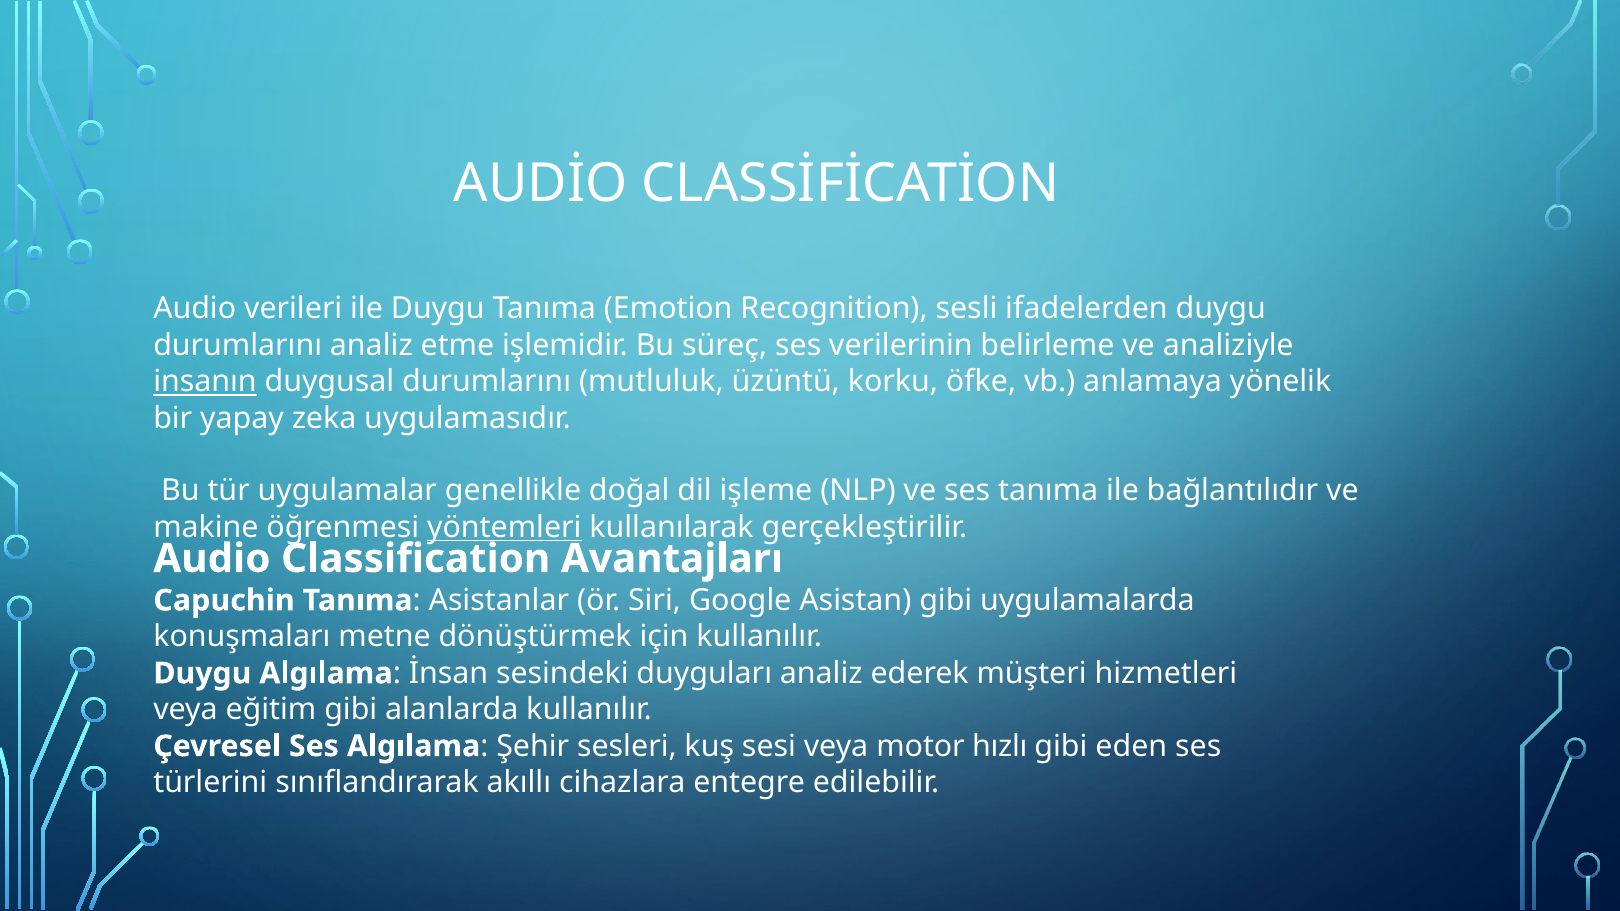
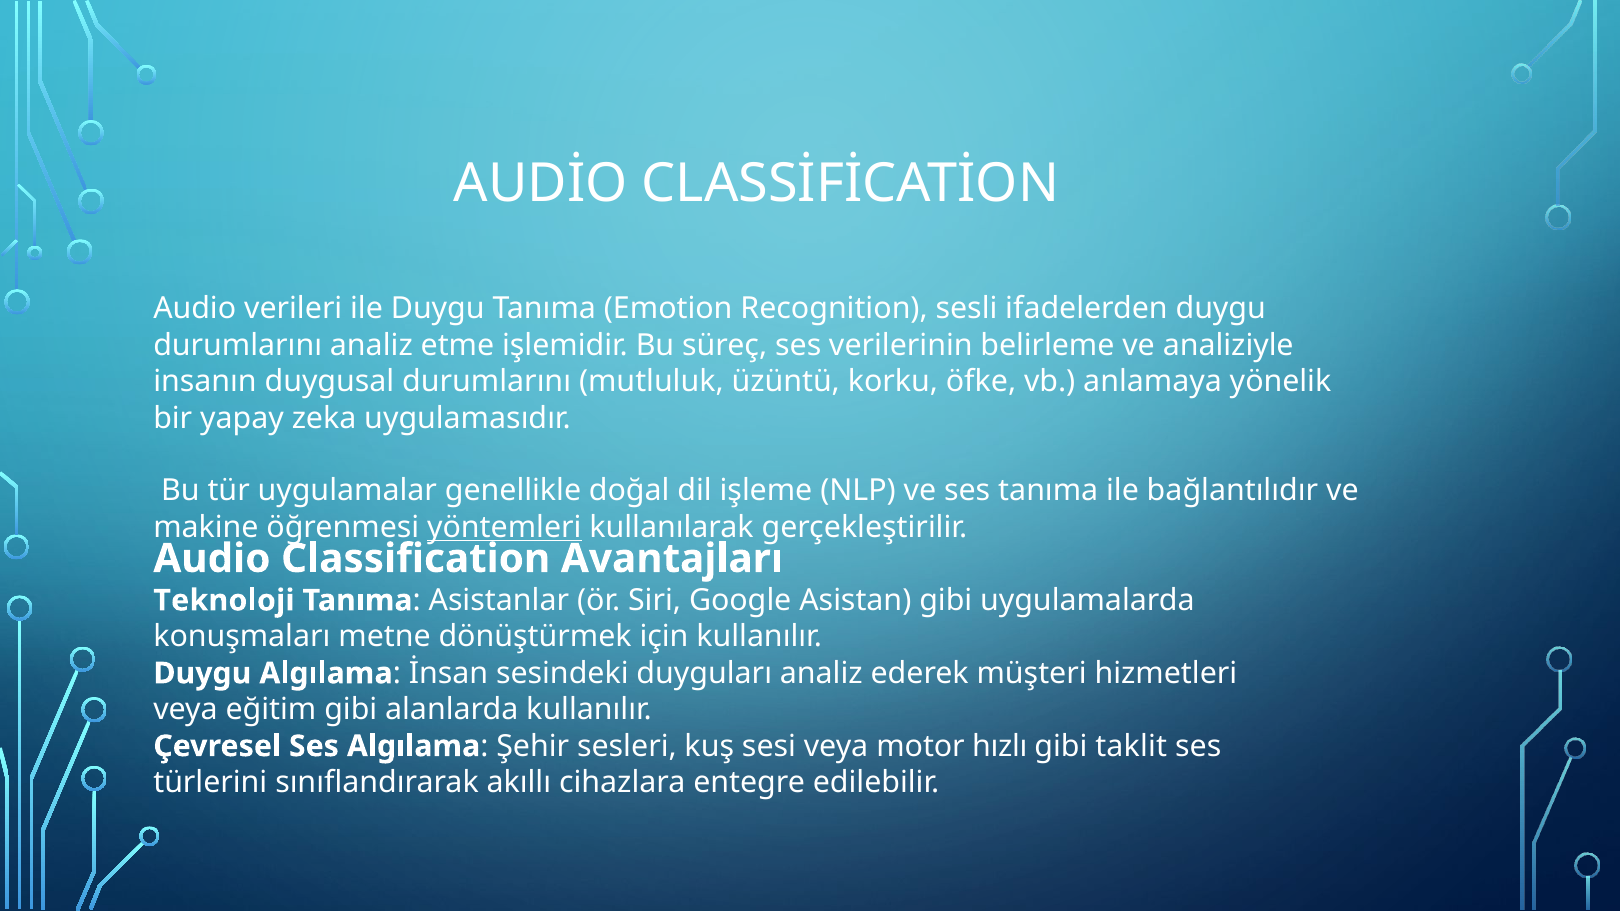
insanın underline: present -> none
Capuchin: Capuchin -> Teknoloji
eden: eden -> taklit
